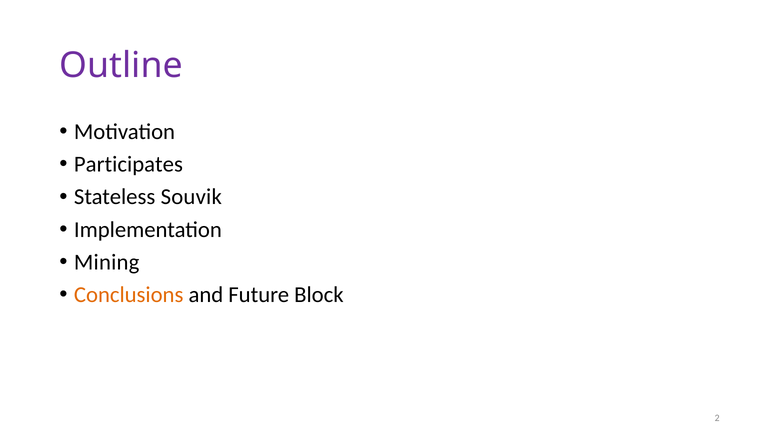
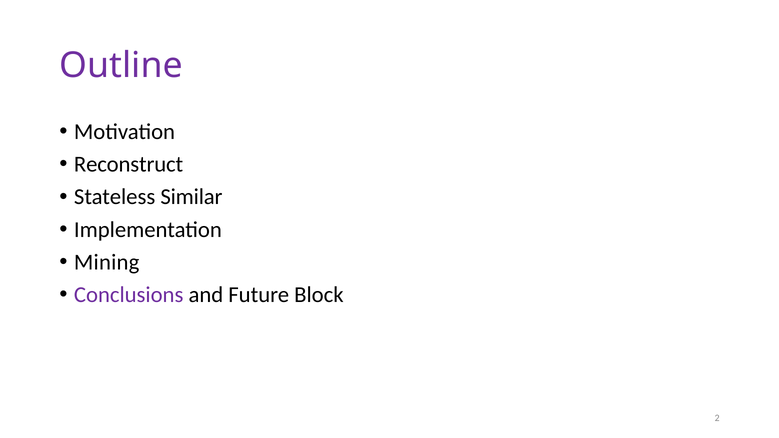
Participates: Participates -> Reconstruct
Souvik: Souvik -> Similar
Conclusions colour: orange -> purple
